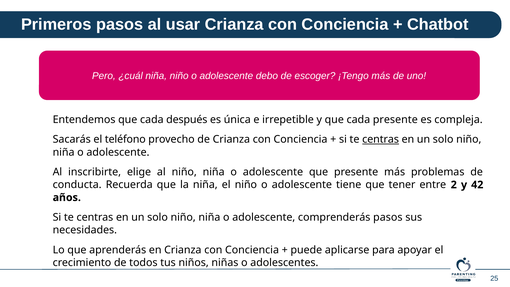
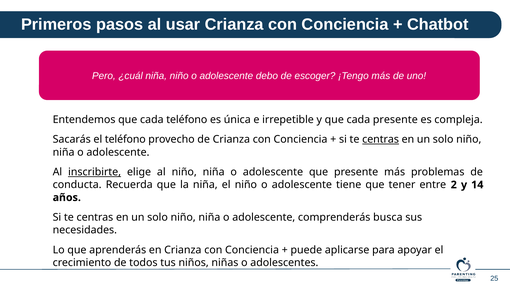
cada después: después -> teléfono
inscribirte underline: none -> present
42: 42 -> 14
comprenderás pasos: pasos -> busca
